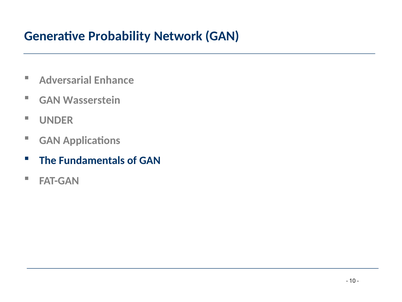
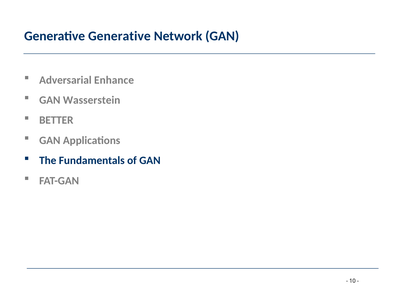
Generative Probability: Probability -> Generative
UNDER: UNDER -> BETTER
